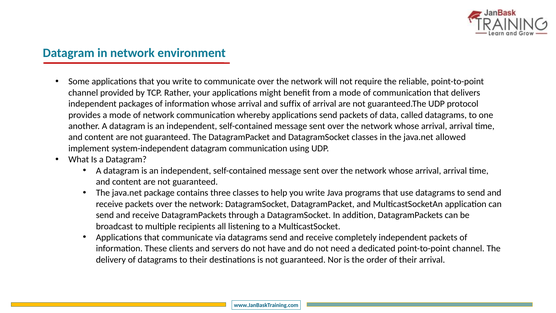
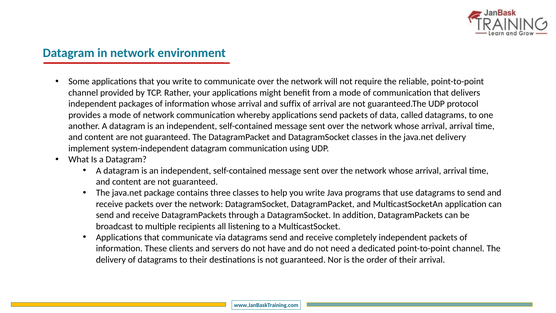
java.net allowed: allowed -> delivery
